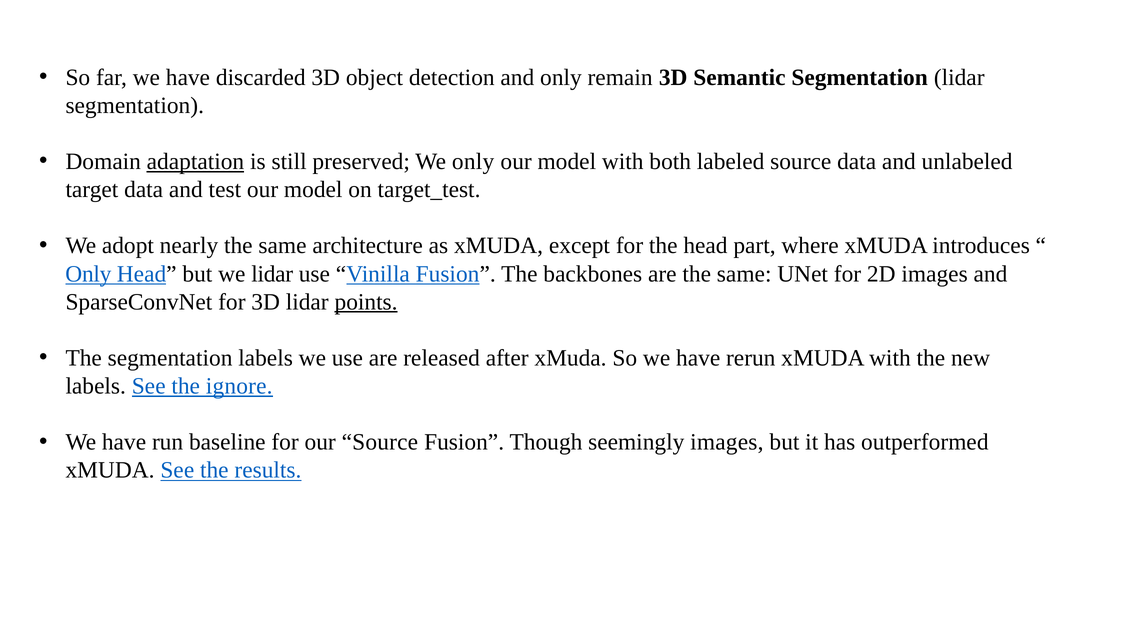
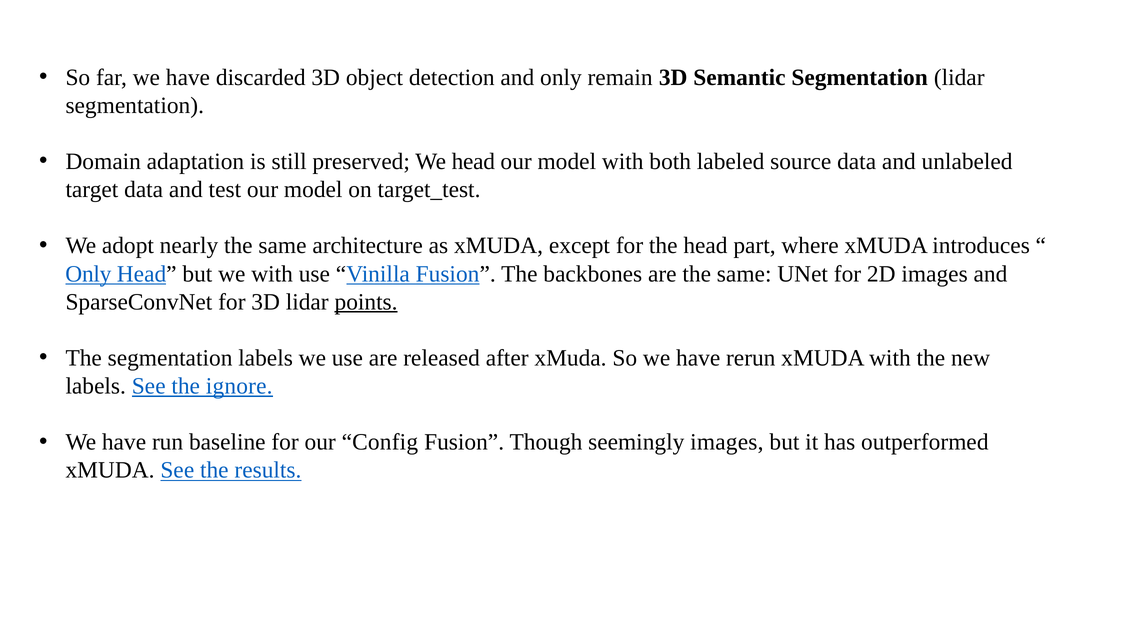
adaptation underline: present -> none
We only: only -> head
we lidar: lidar -> with
our Source: Source -> Config
